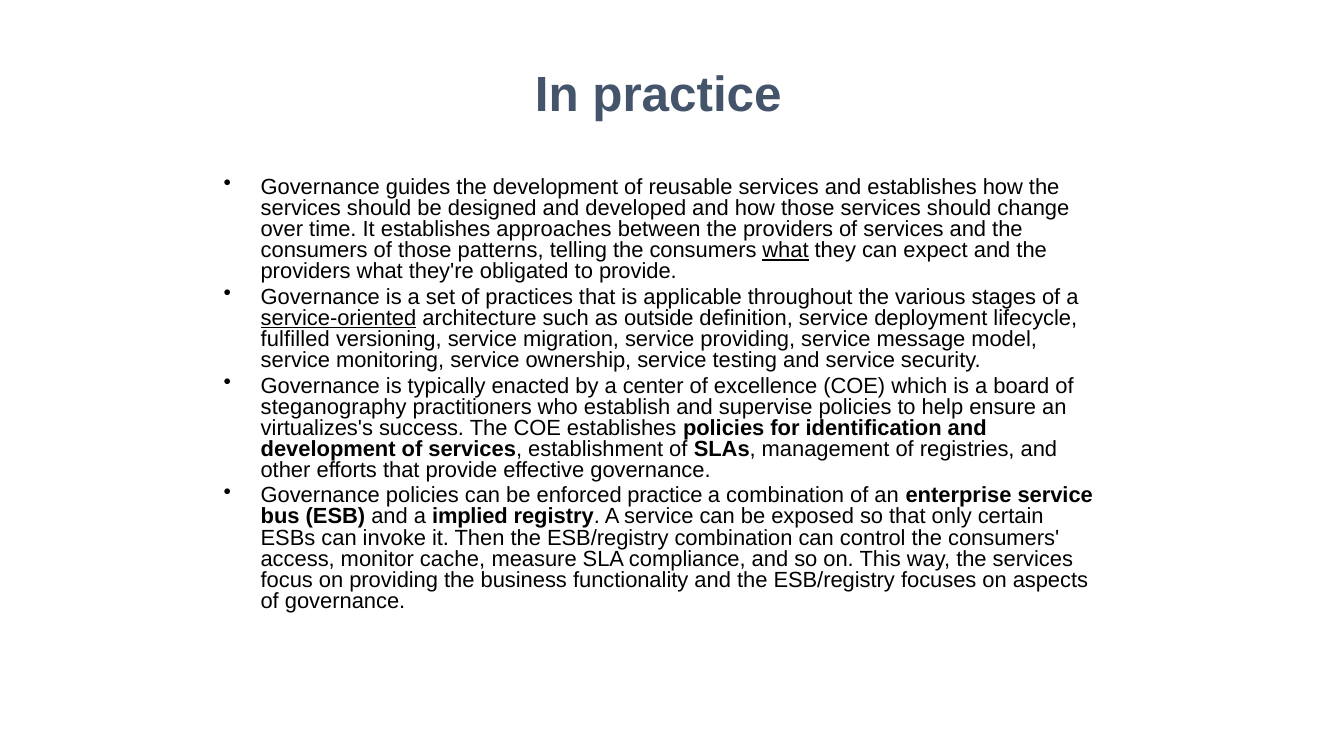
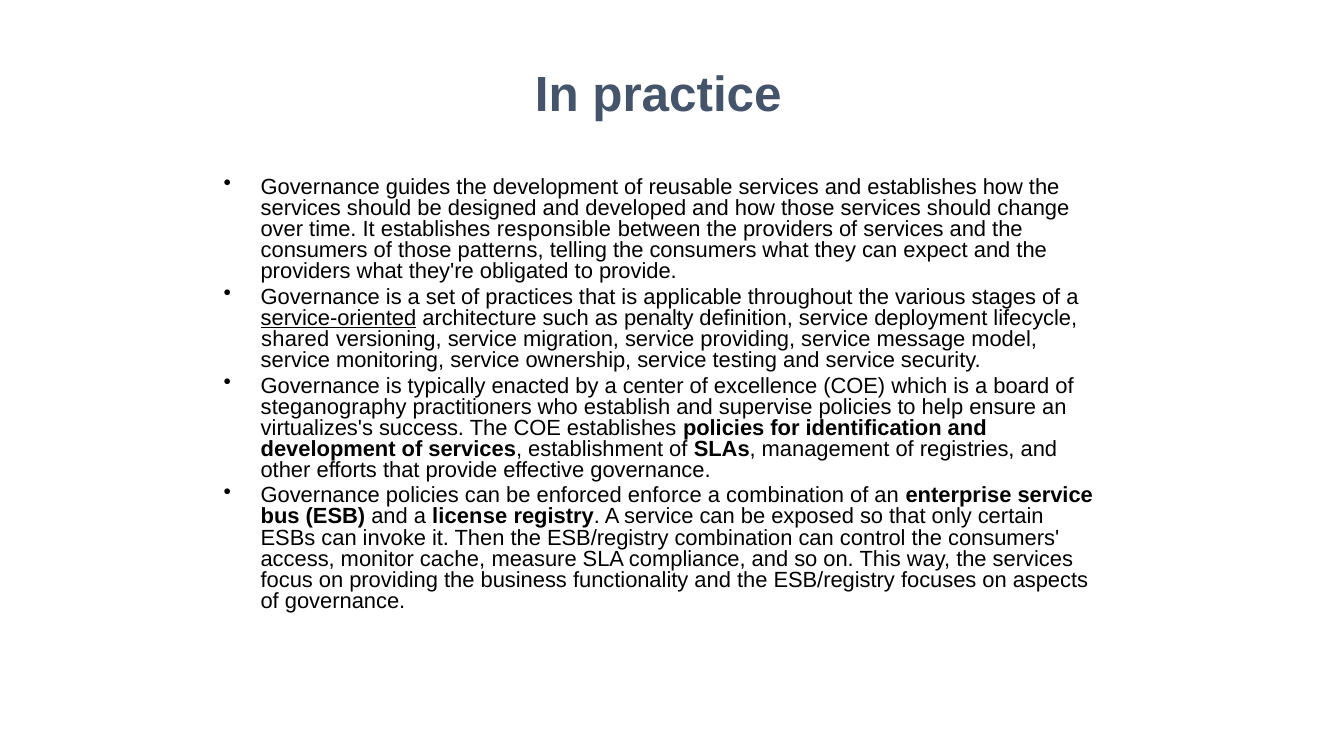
approaches: approaches -> responsible
what at (786, 251) underline: present -> none
outside: outside -> penalty
fulfilled: fulfilled -> shared
enforced practice: practice -> enforce
implied: implied -> license
